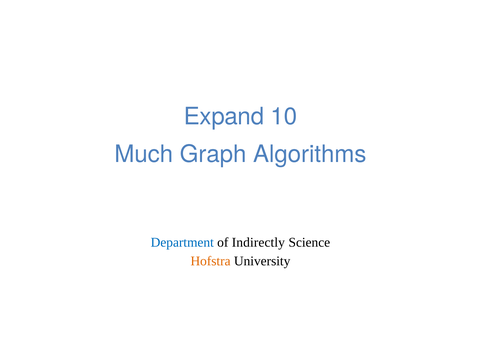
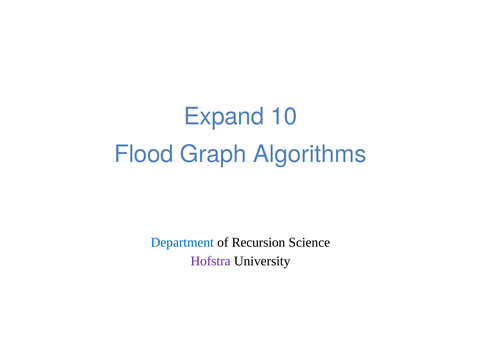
Much: Much -> Flood
Indirectly: Indirectly -> Recursion
Hofstra colour: orange -> purple
